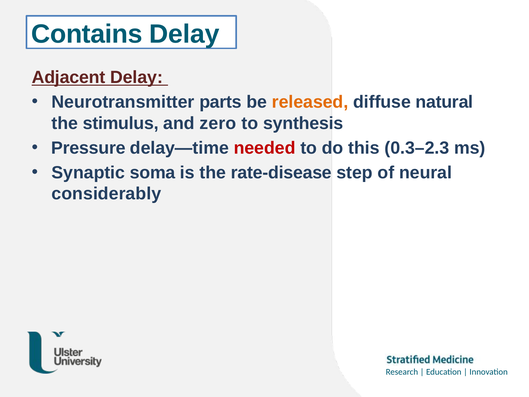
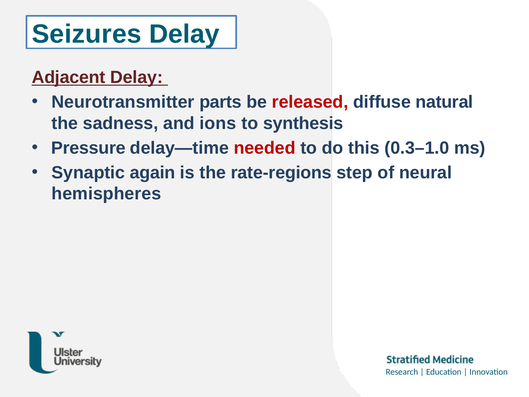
Contains: Contains -> Seizures
released colour: orange -> red
stimulus: stimulus -> sadness
zero: zero -> ions
0.3–2.3: 0.3–2.3 -> 0.3–1.0
soma: soma -> again
rate-disease: rate-disease -> rate-regions
considerably: considerably -> hemispheres
